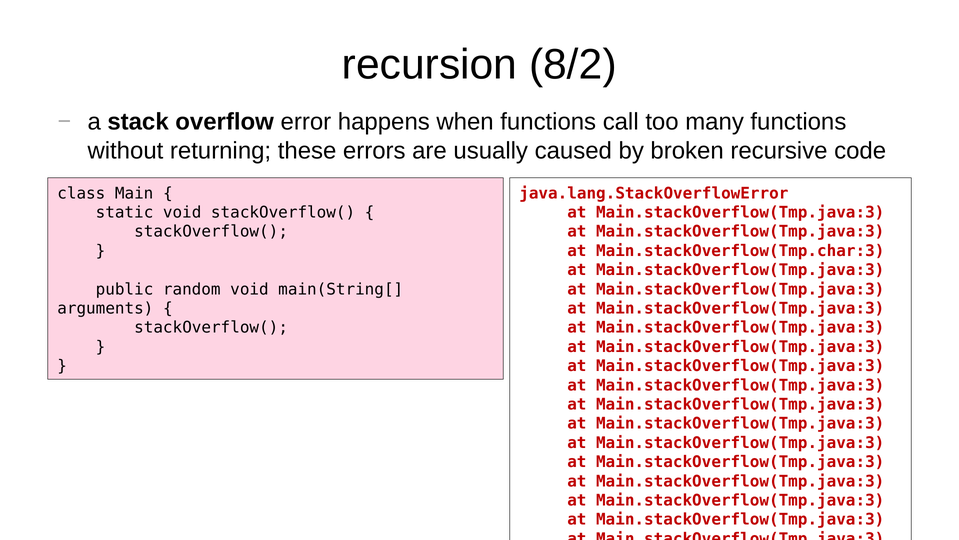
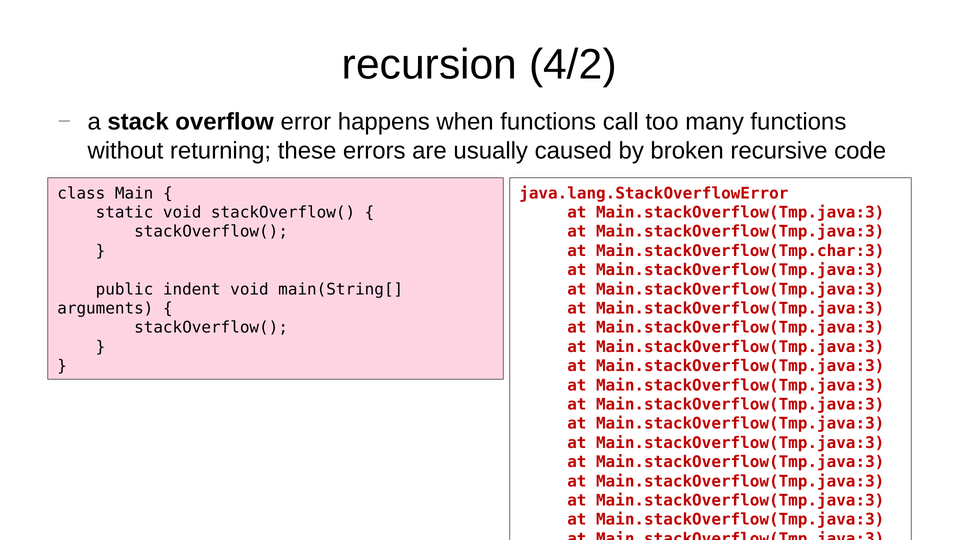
8/2: 8/2 -> 4/2
random: random -> indent
